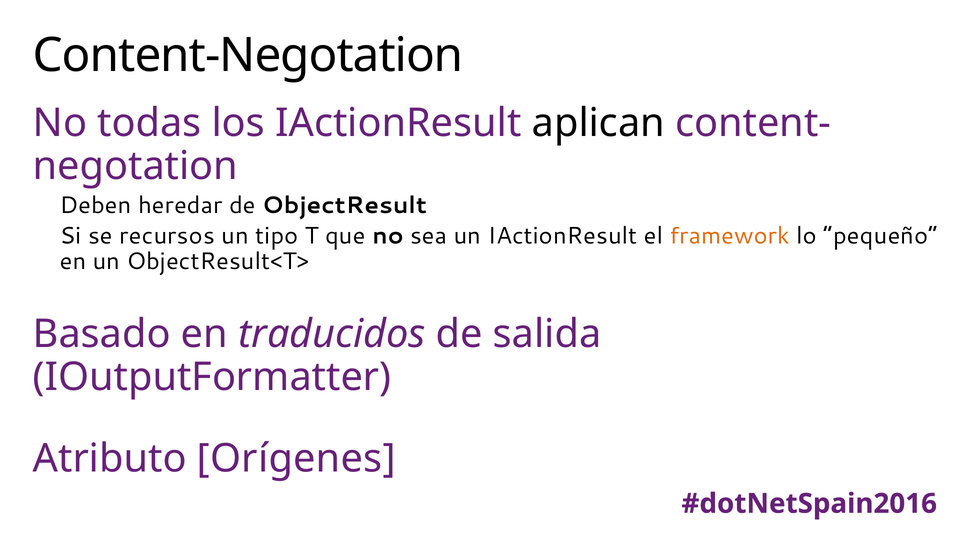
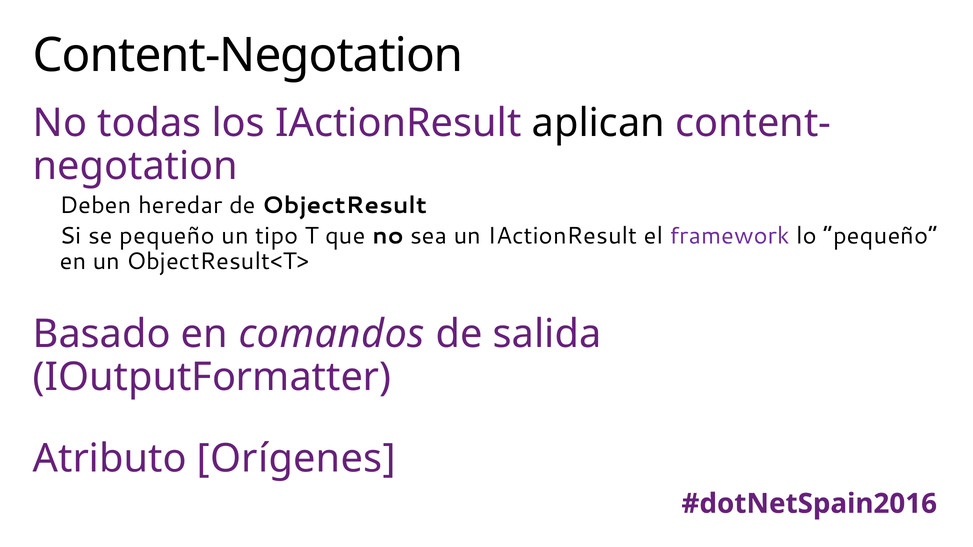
se recursos: recursos -> pequeño
framework colour: orange -> purple
traducidos: traducidos -> comandos
